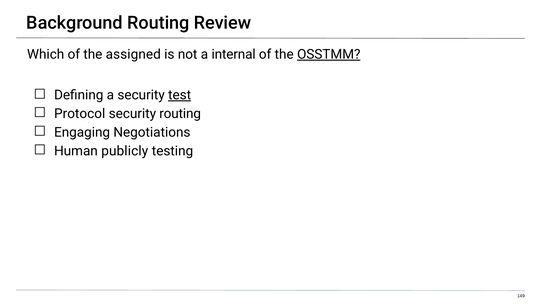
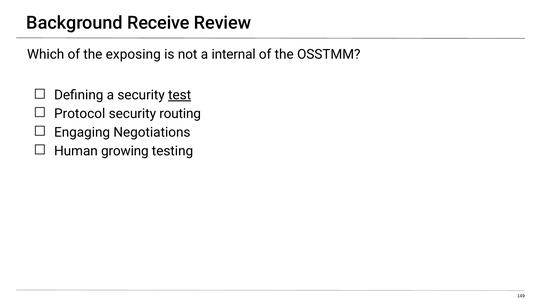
Background Routing: Routing -> Receive
assigned: assigned -> exposing
OSSTMM underline: present -> none
publicly: publicly -> growing
